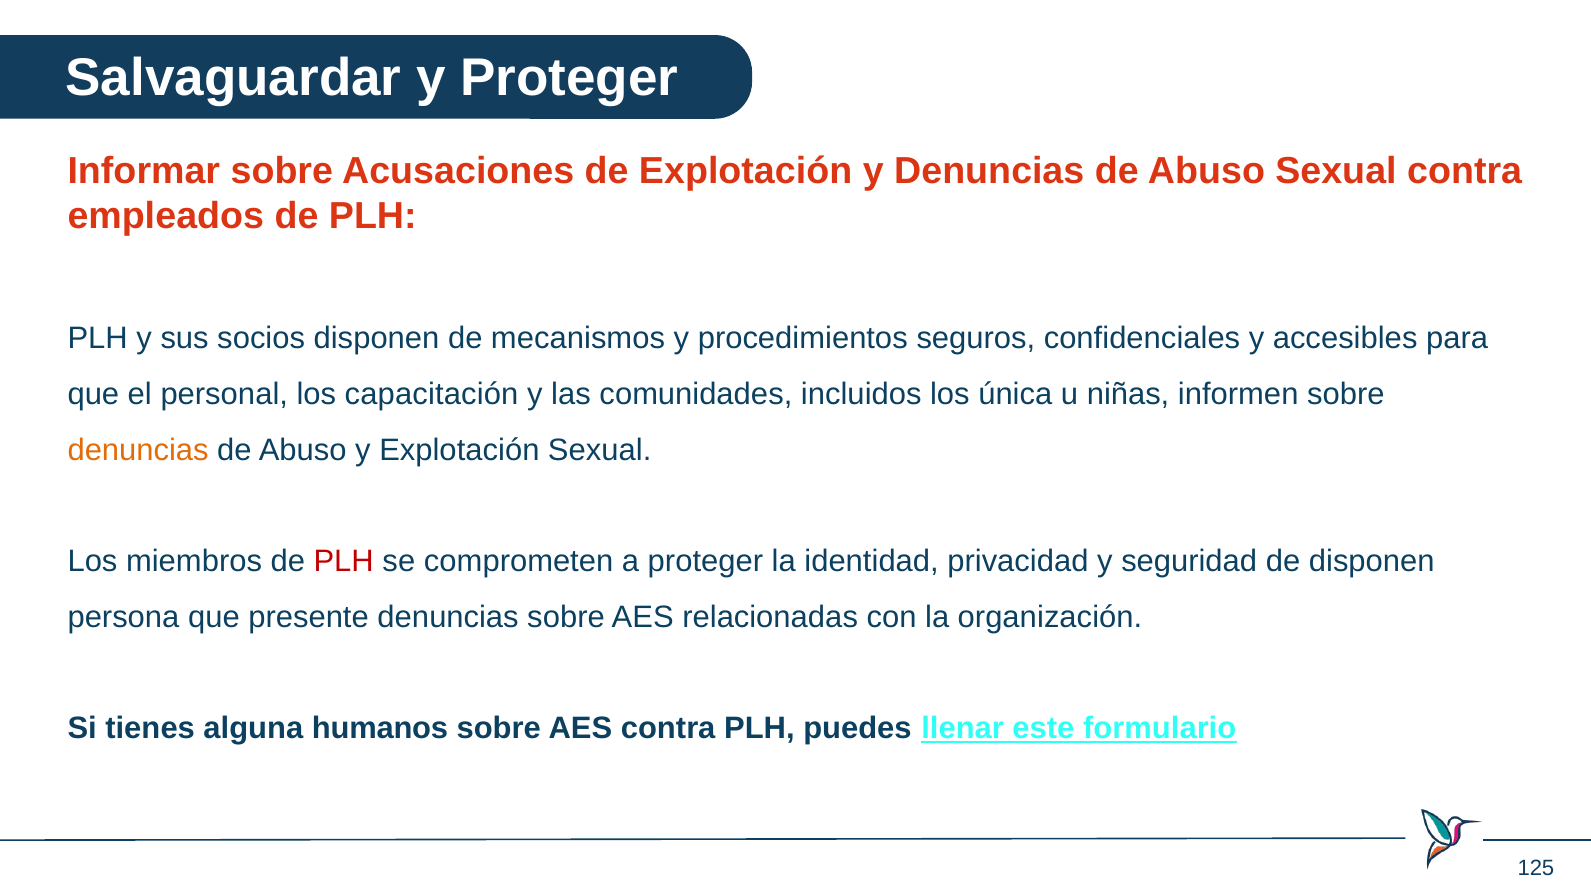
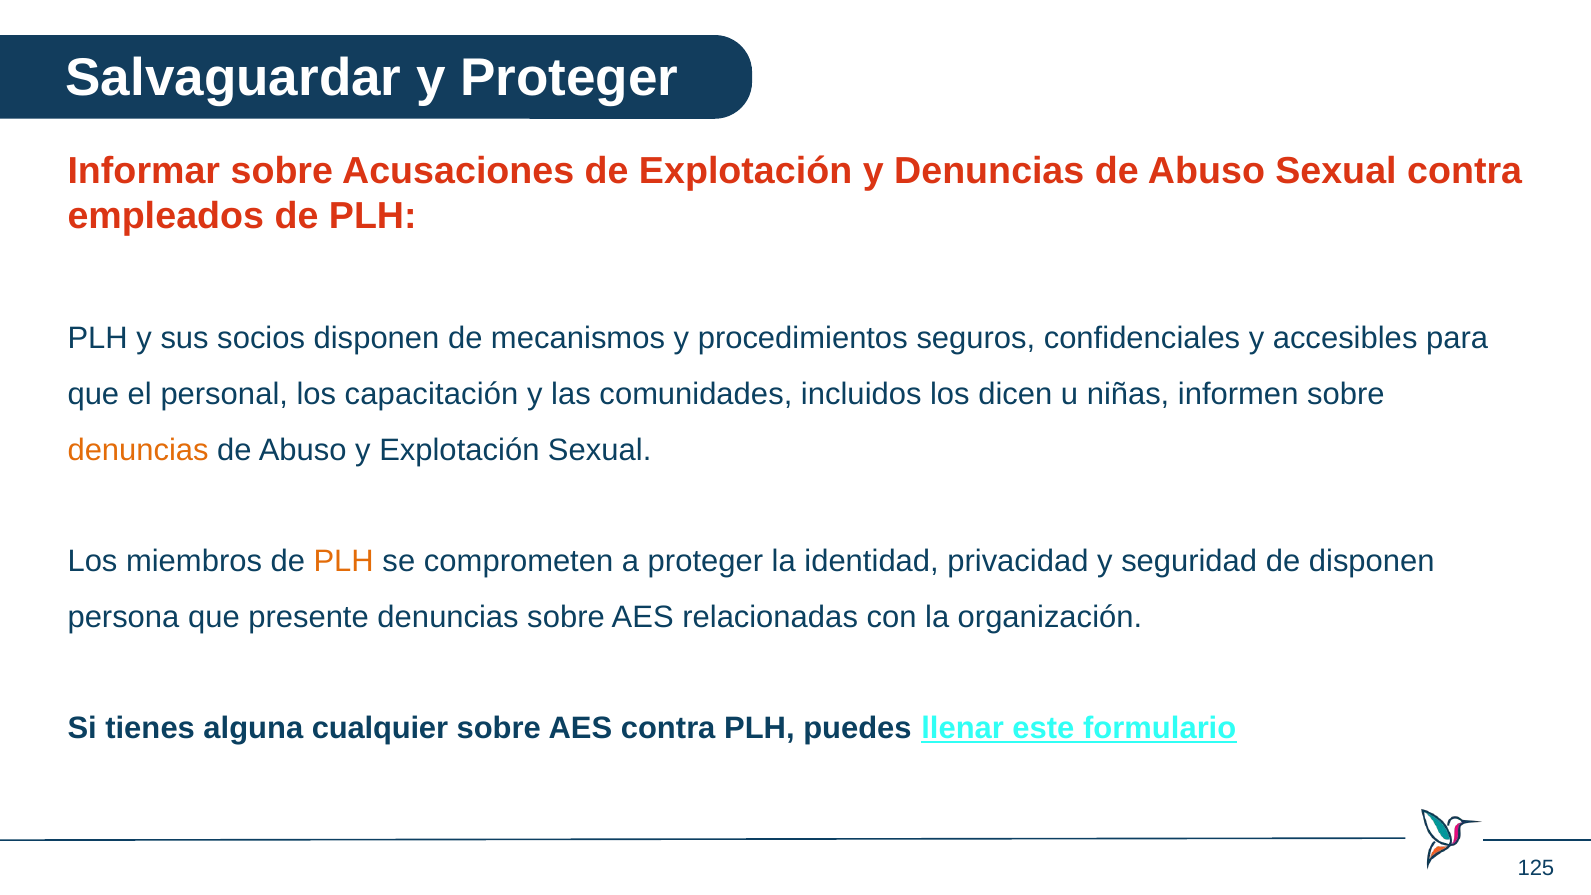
única: única -> dicen
PLH at (344, 561) colour: red -> orange
humanos: humanos -> cualquier
